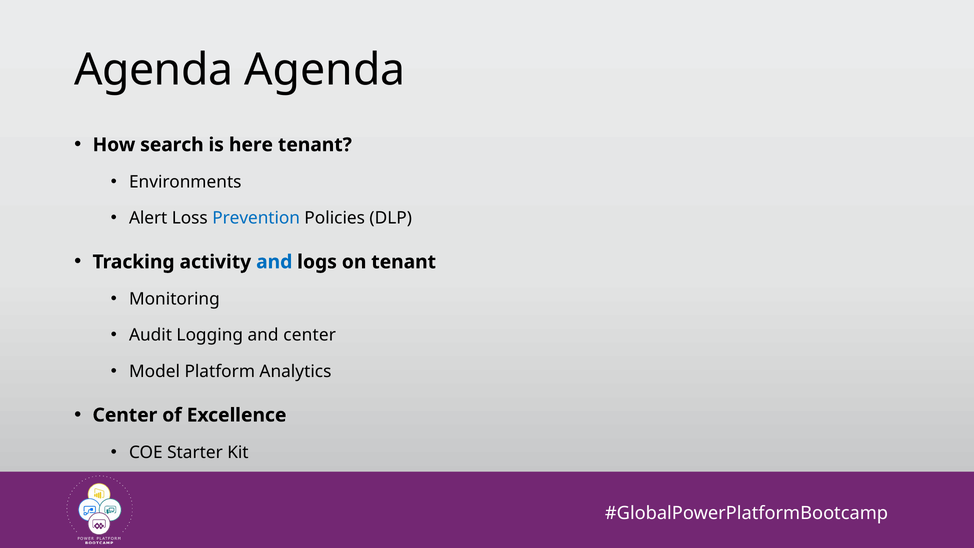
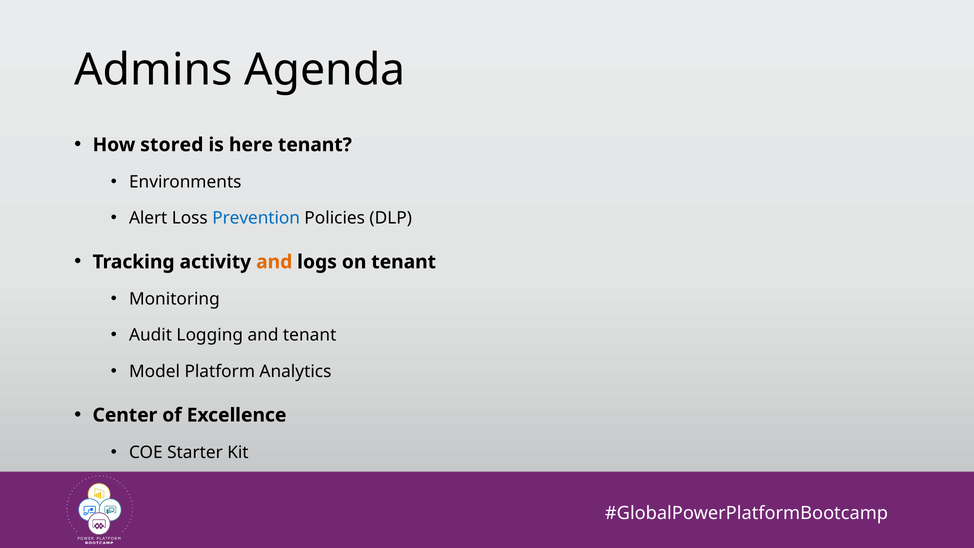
Agenda at (154, 70): Agenda -> Admins
search: search -> stored
and at (274, 262) colour: blue -> orange
and center: center -> tenant
